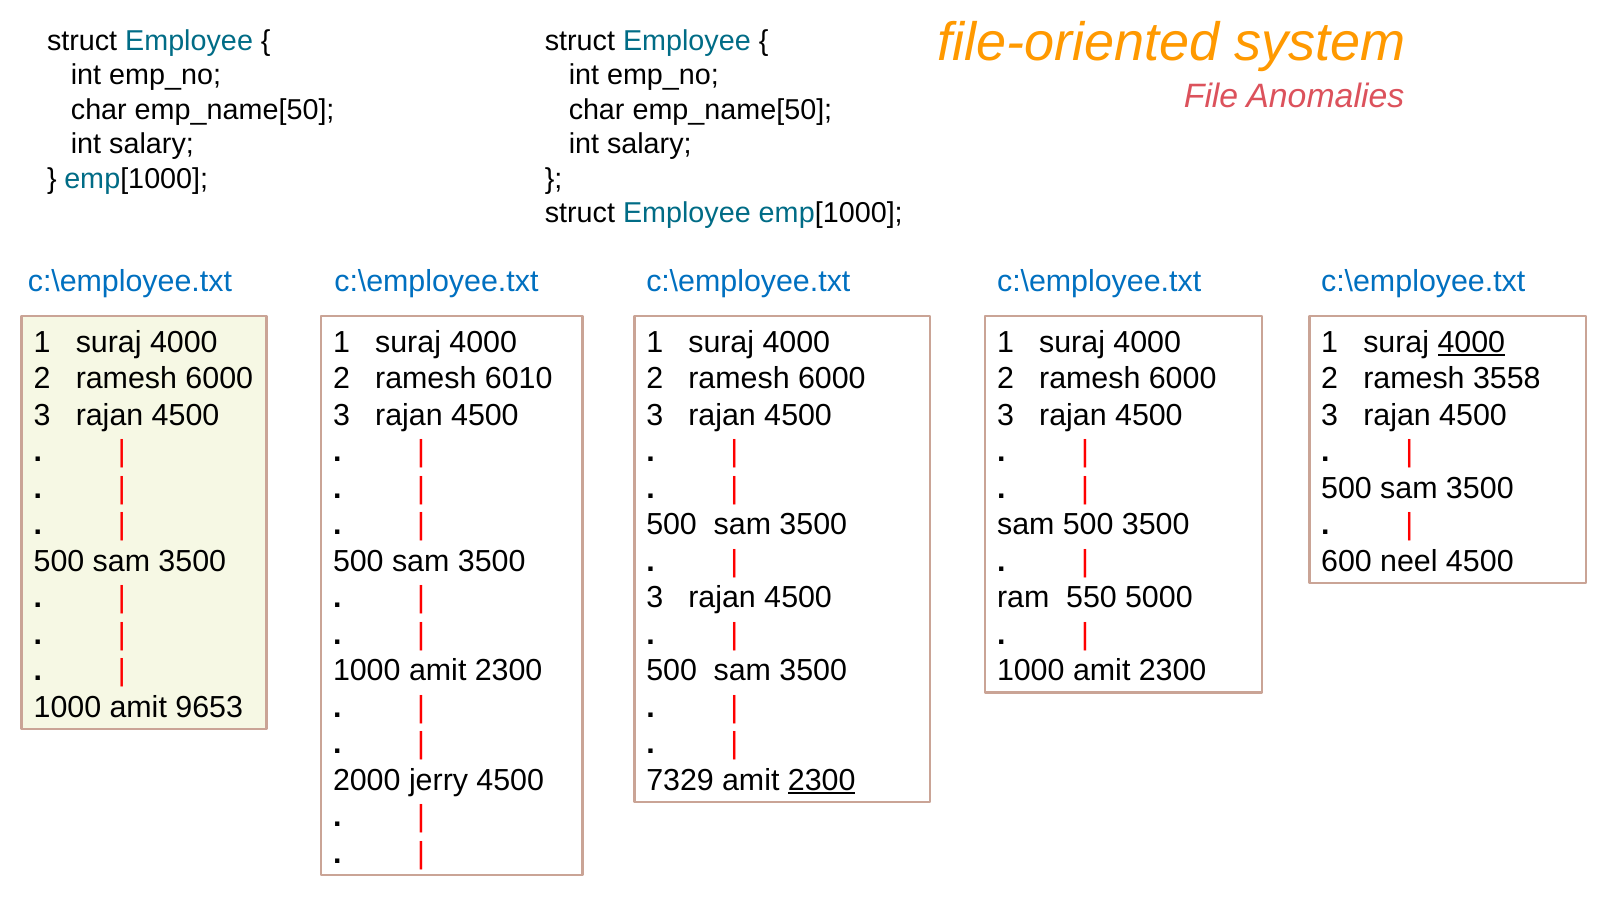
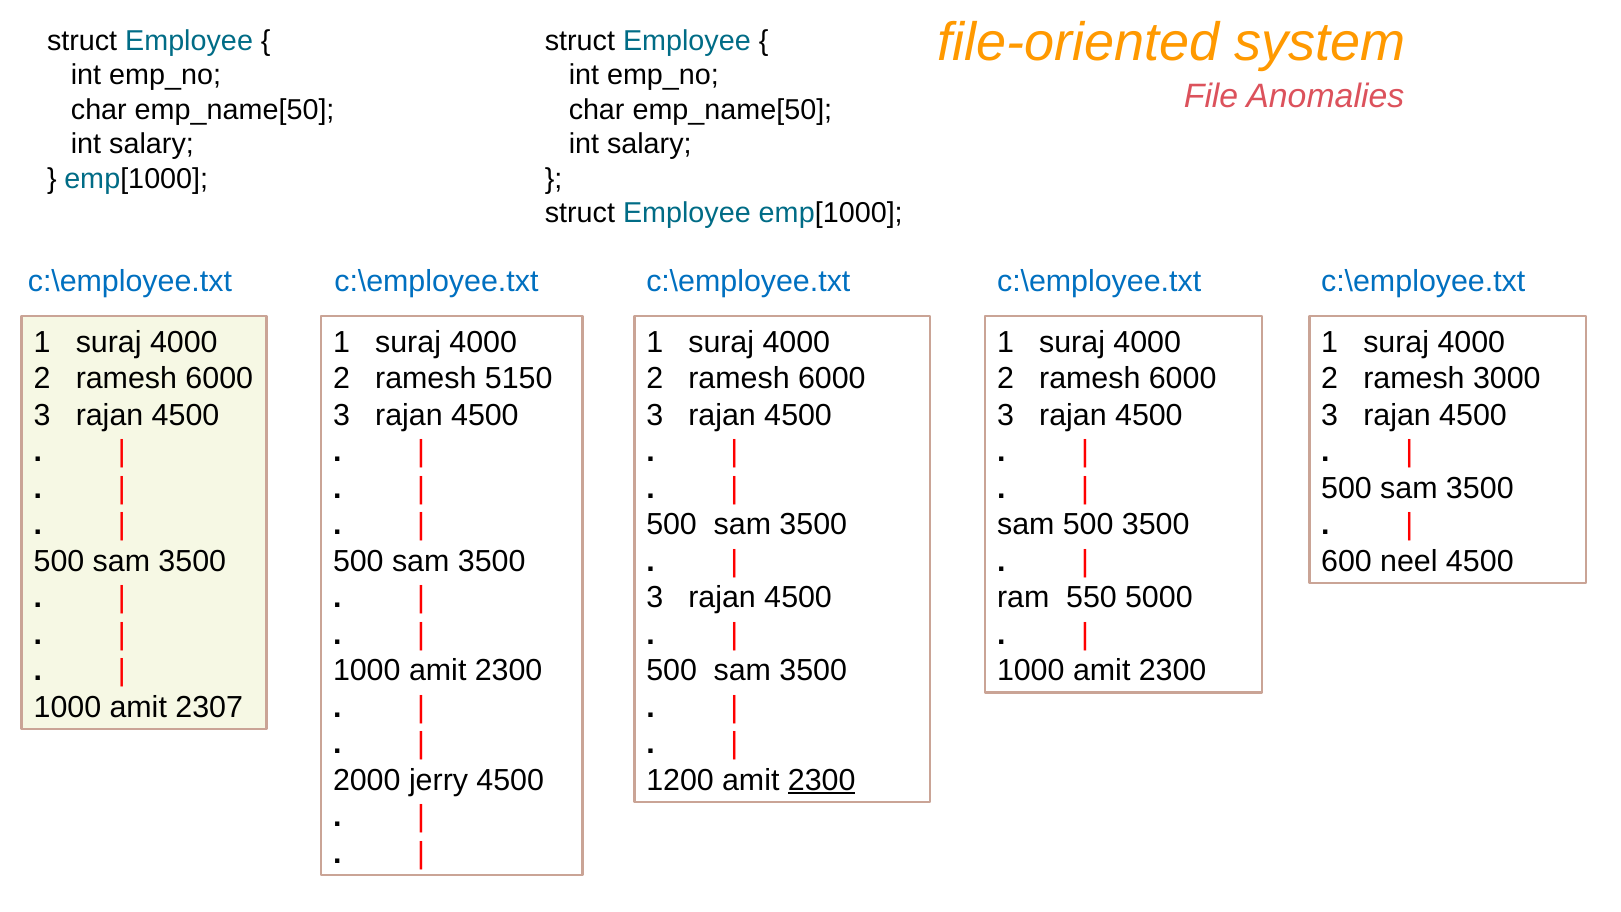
4000 at (1471, 342) underline: present -> none
6010: 6010 -> 5150
3558: 3558 -> 3000
9653: 9653 -> 2307
7329: 7329 -> 1200
